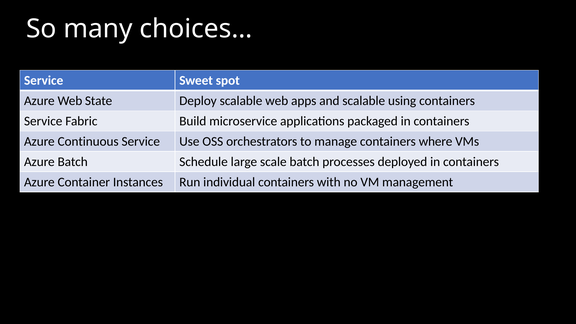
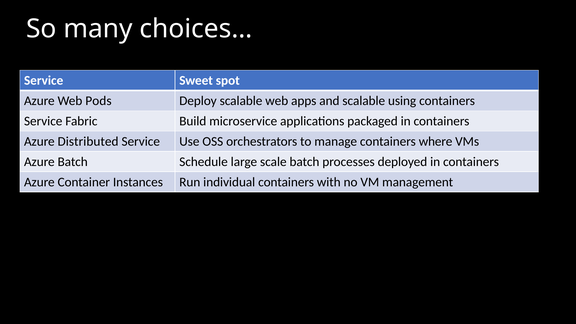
State: State -> Pods
Continuous: Continuous -> Distributed
